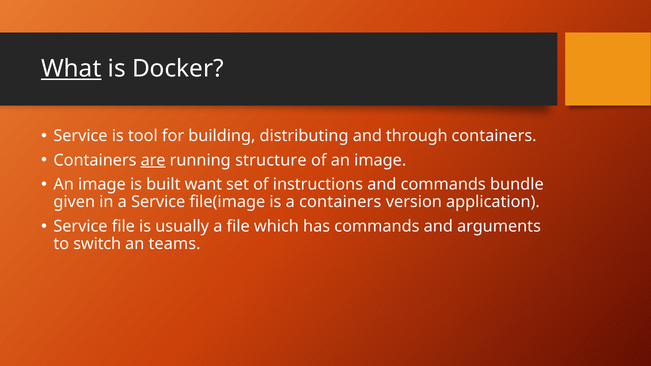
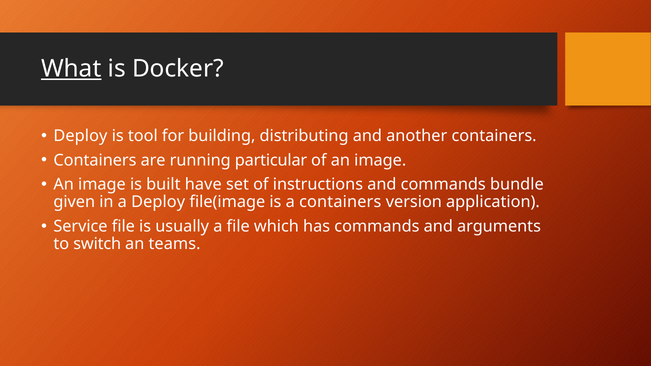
Service at (80, 136): Service -> Deploy
through: through -> another
are underline: present -> none
structure: structure -> particular
want: want -> have
a Service: Service -> Deploy
